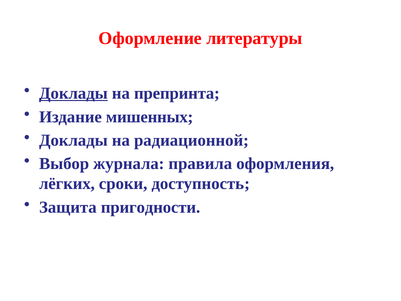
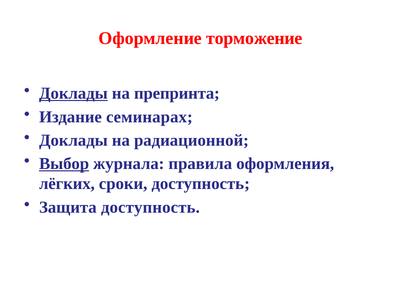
литературы: литературы -> торможение
мишенных: мишенных -> семинарах
Выбор underline: none -> present
Защита пригодности: пригодности -> доступность
